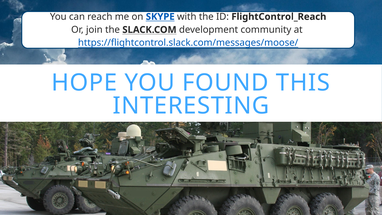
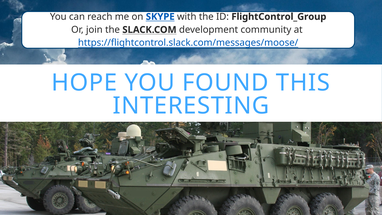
FlightControl_Reach: FlightControl_Reach -> FlightControl_Group
